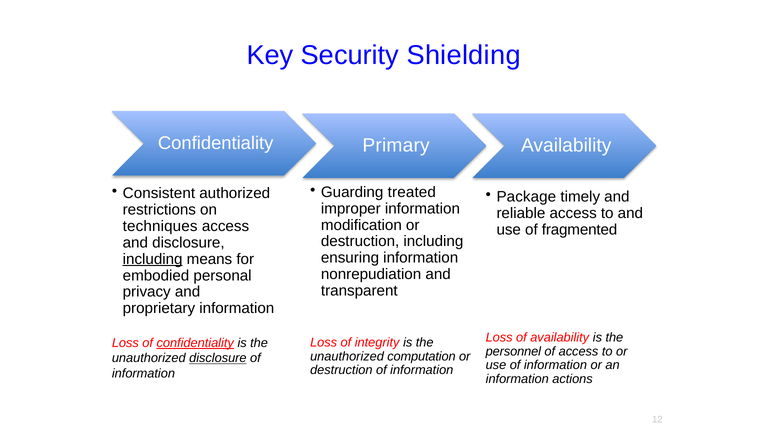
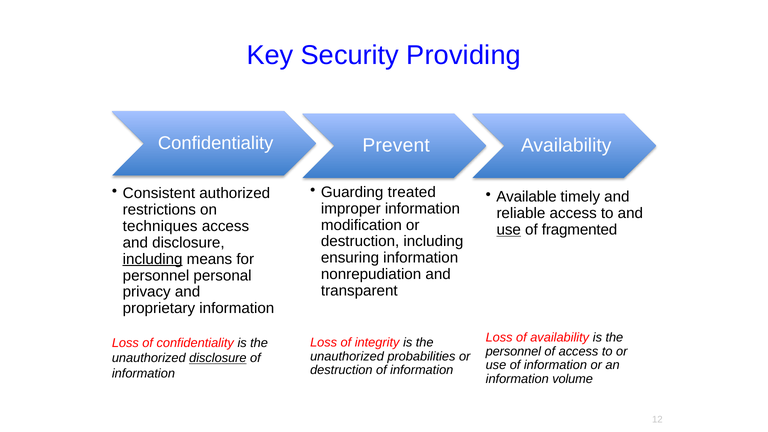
Shielding: Shielding -> Providing
Primary: Primary -> Prevent
Package: Package -> Available
use at (509, 230) underline: none -> present
embodied at (156, 276): embodied -> personnel
confidentiality at (195, 343) underline: present -> none
computation: computation -> probabilities
actions: actions -> volume
